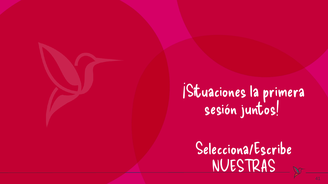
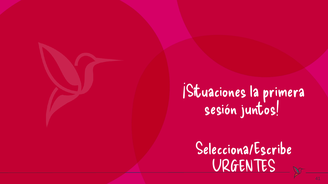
NUESTRAS: NUESTRAS -> URGENTES
